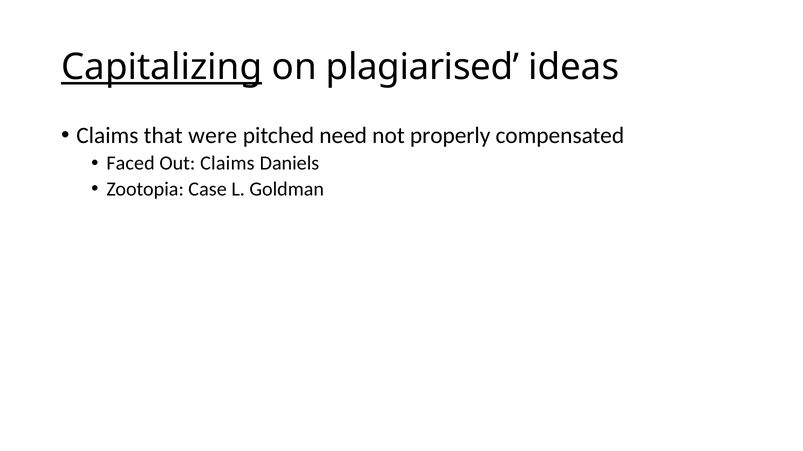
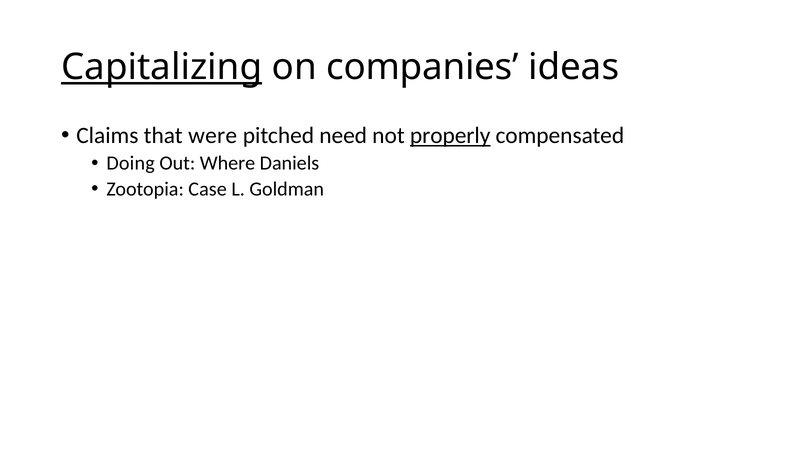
plagiarised: plagiarised -> companies
properly underline: none -> present
Faced: Faced -> Doing
Out Claims: Claims -> Where
